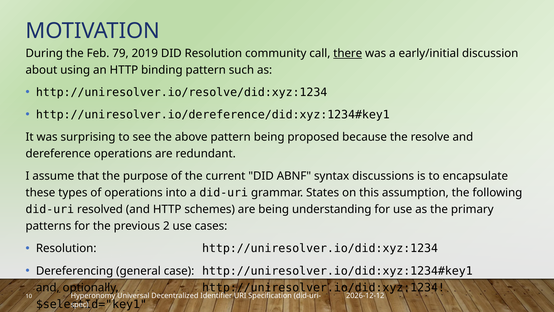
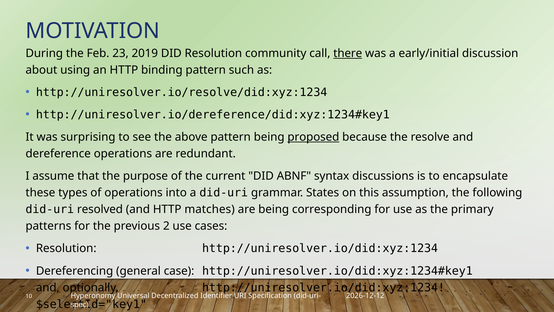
79: 79 -> 23
proposed underline: none -> present
schemes: schemes -> matches
understanding: understanding -> corresponding
